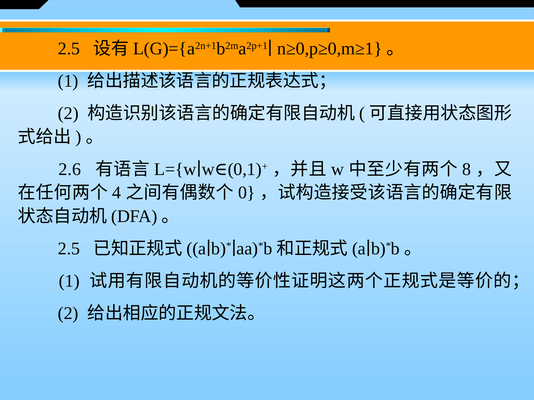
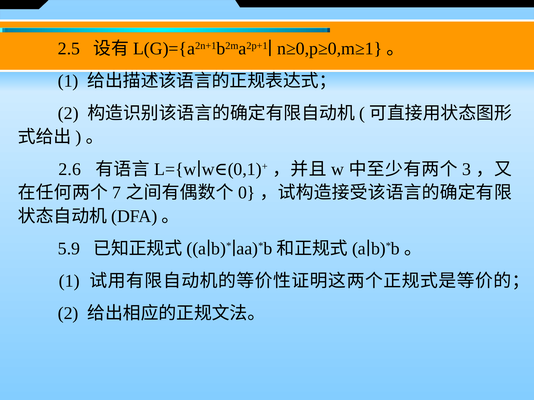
8: 8 -> 3
4: 4 -> 7
2.5 at (69, 249): 2.5 -> 5.9
